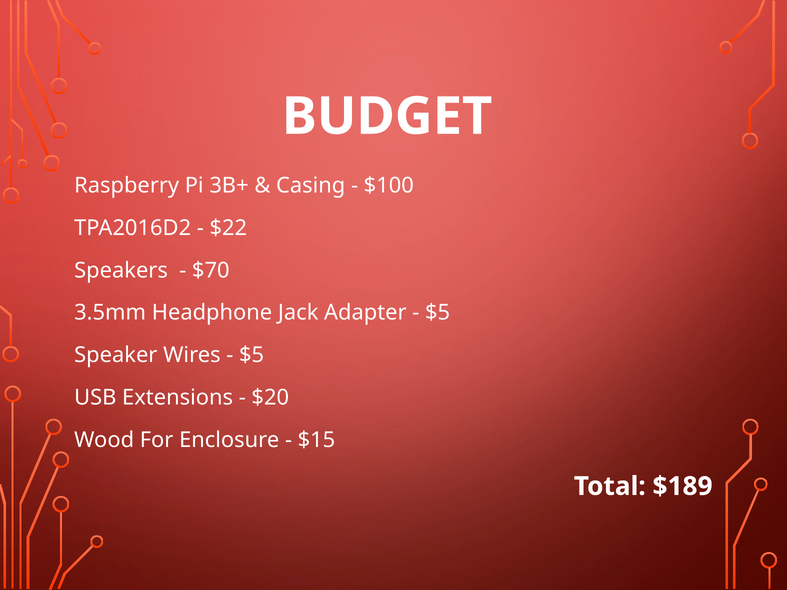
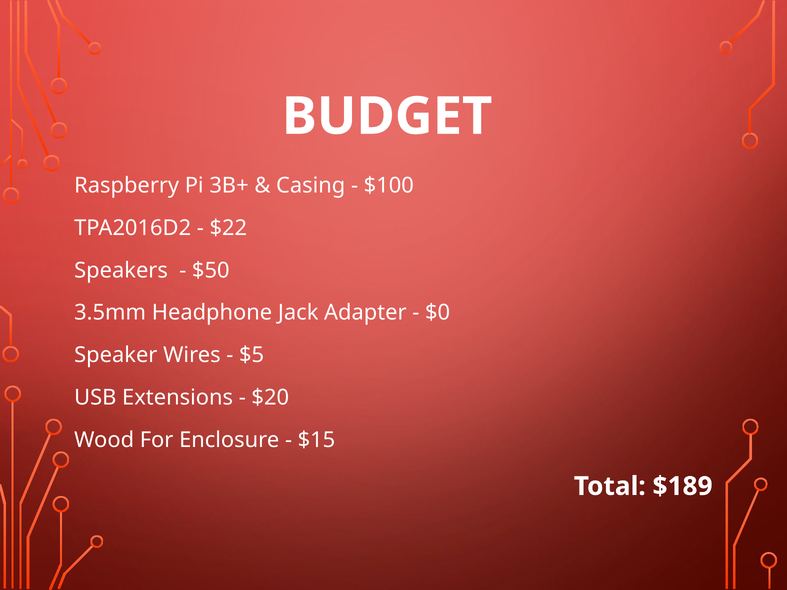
$70: $70 -> $50
$5 at (438, 313): $5 -> $0
